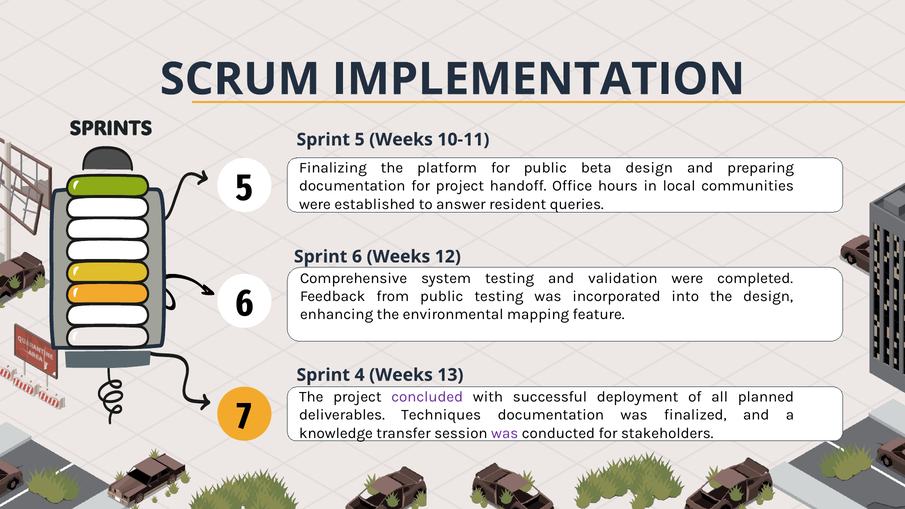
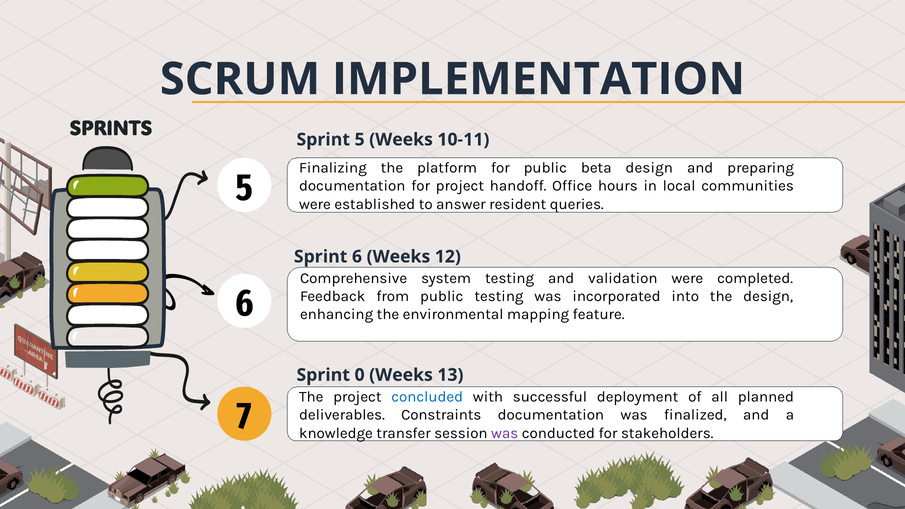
4: 4 -> 0
concluded colour: purple -> blue
Techniques: Techniques -> Constraints
